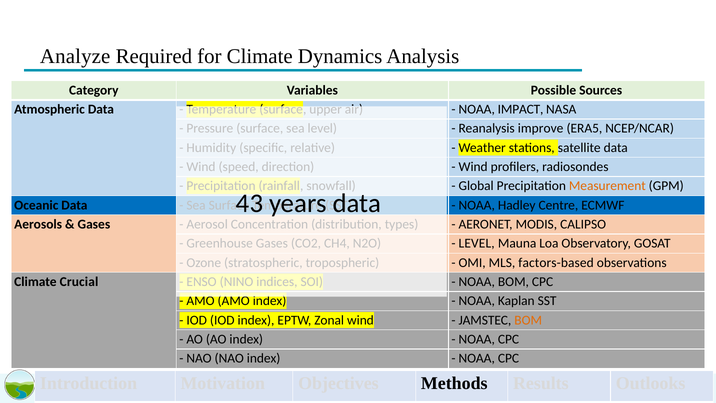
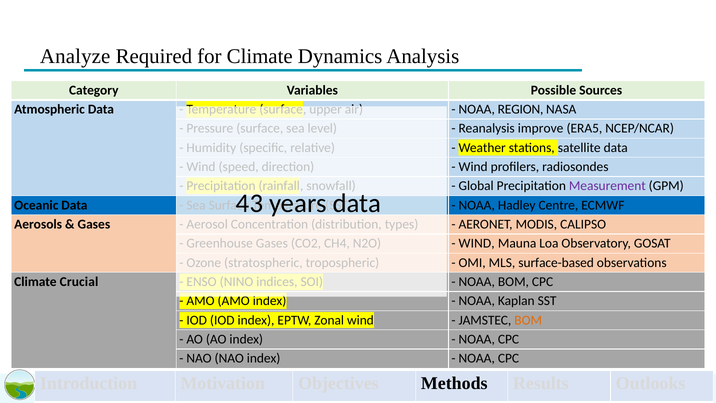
IMPACT: IMPACT -> REGION
Measurement colour: orange -> purple
LEVEL at (477, 243): LEVEL -> WIND
factors-based: factors-based -> surface-based
